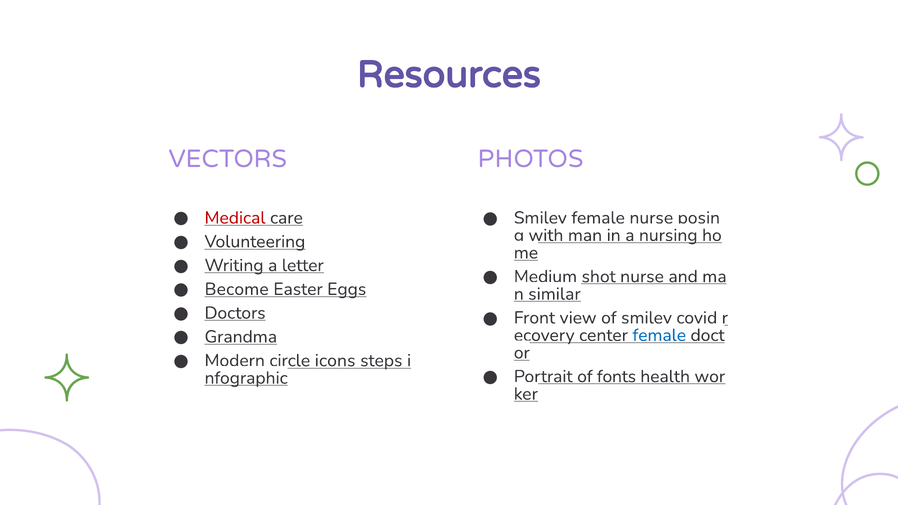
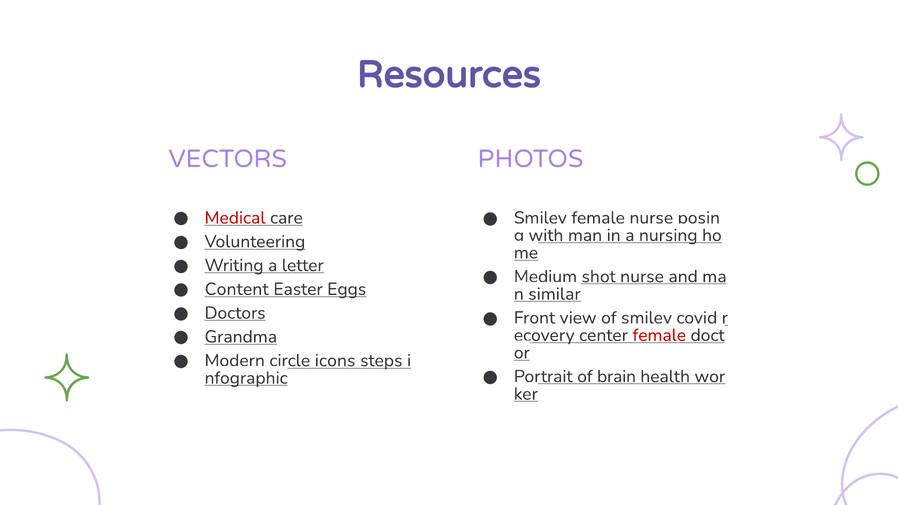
Become: Become -> Content
female at (659, 335) colour: blue -> red
fonts: fonts -> brain
